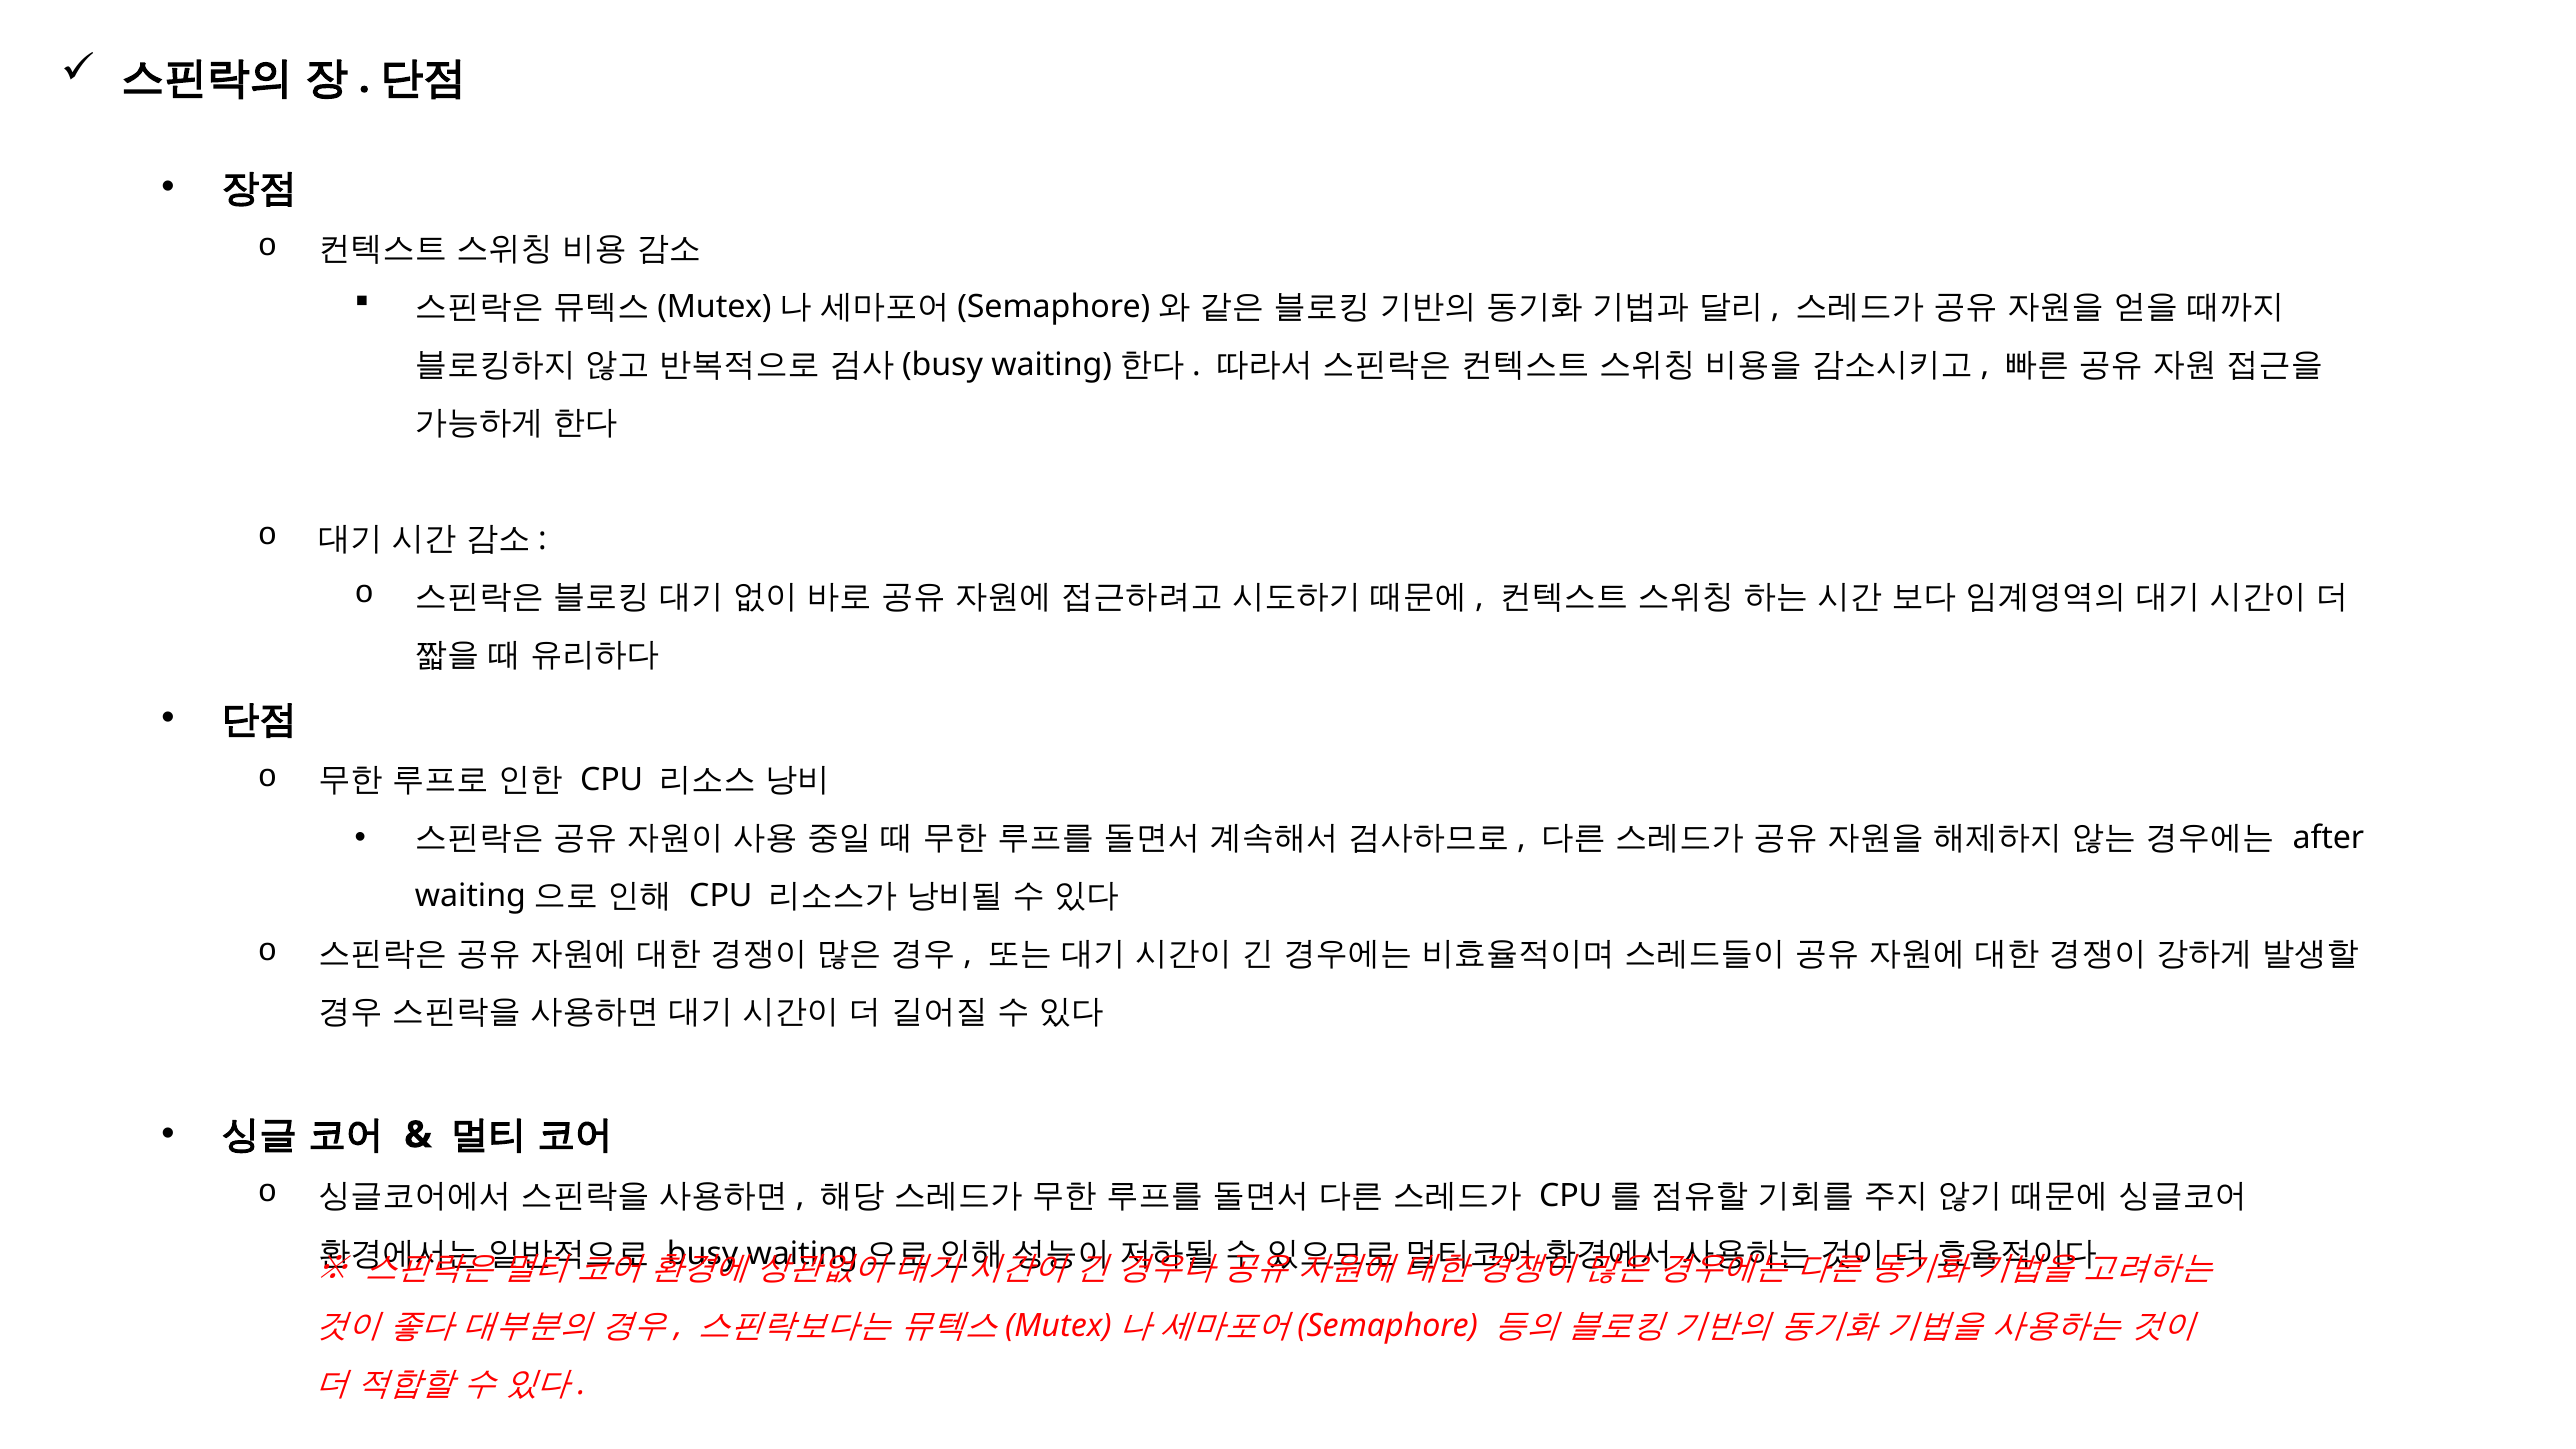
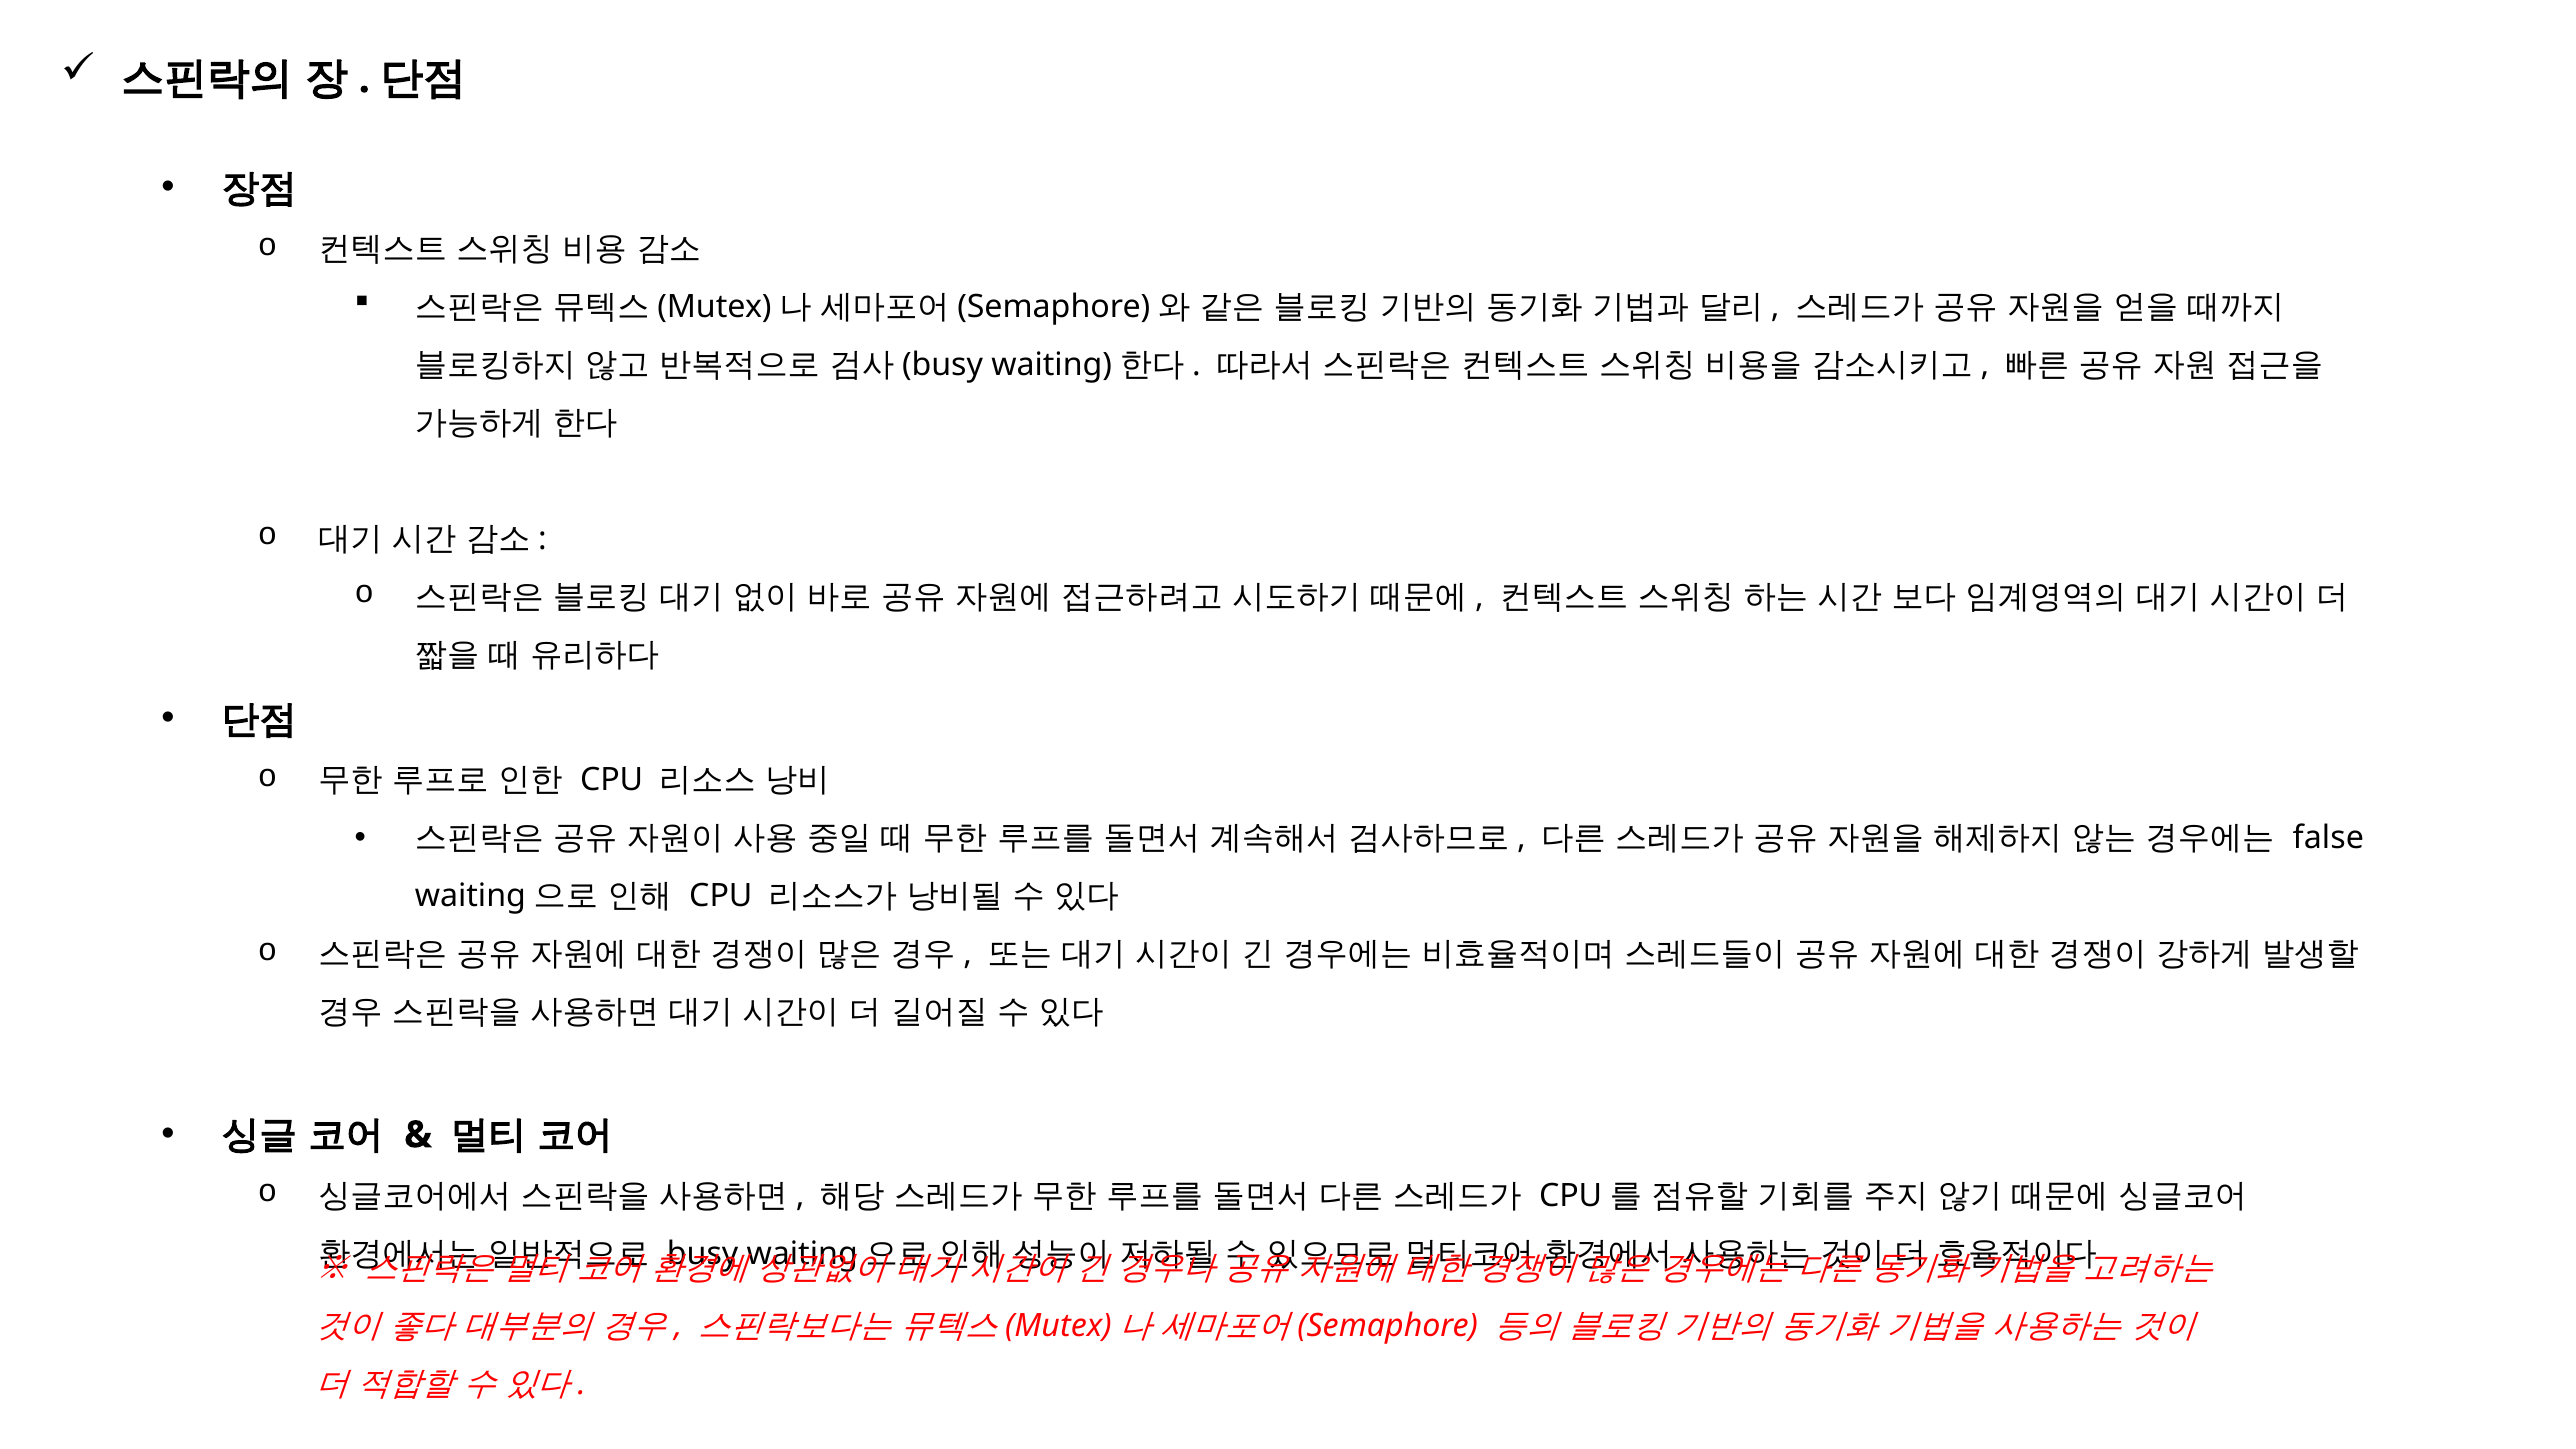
after: after -> false
